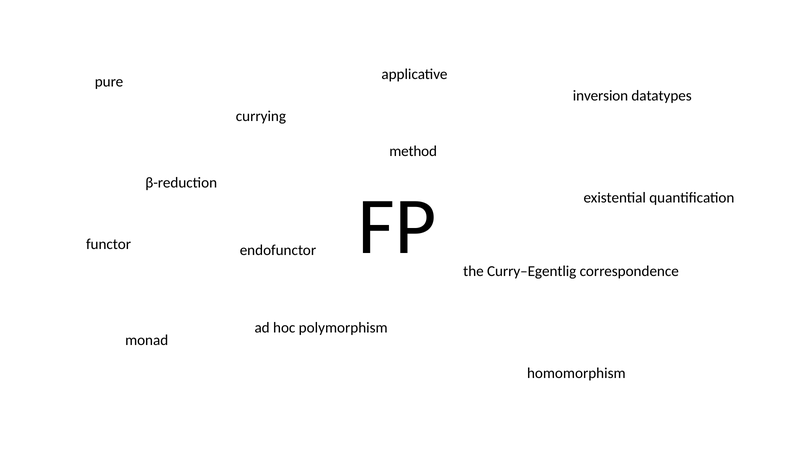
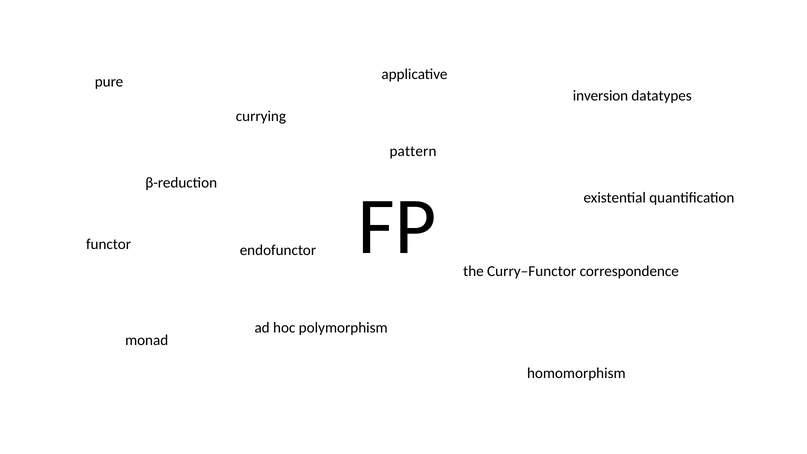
method: method -> pattern
Curry–Egentlig: Curry–Egentlig -> Curry–Functor
